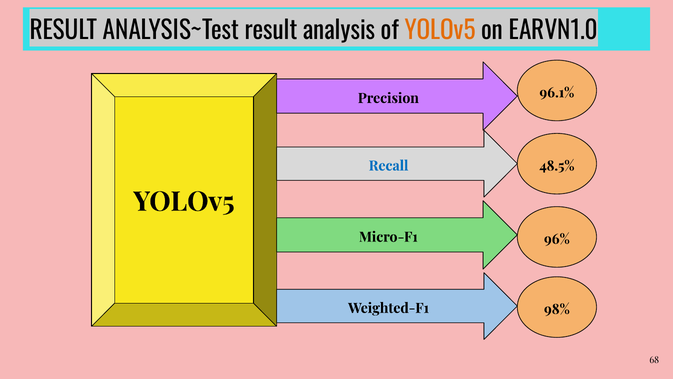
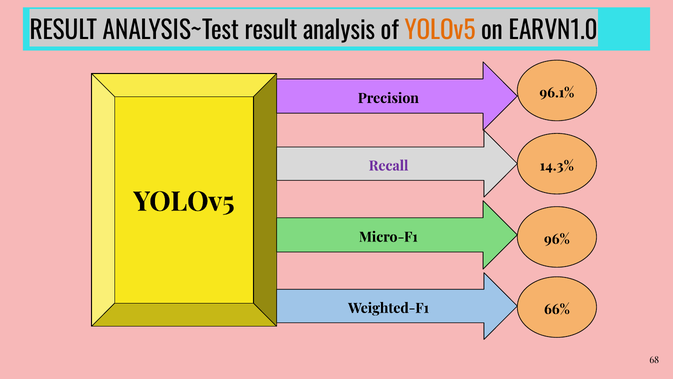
Recall colour: blue -> purple
48.5%: 48.5% -> 14.3%
98%: 98% -> 66%
